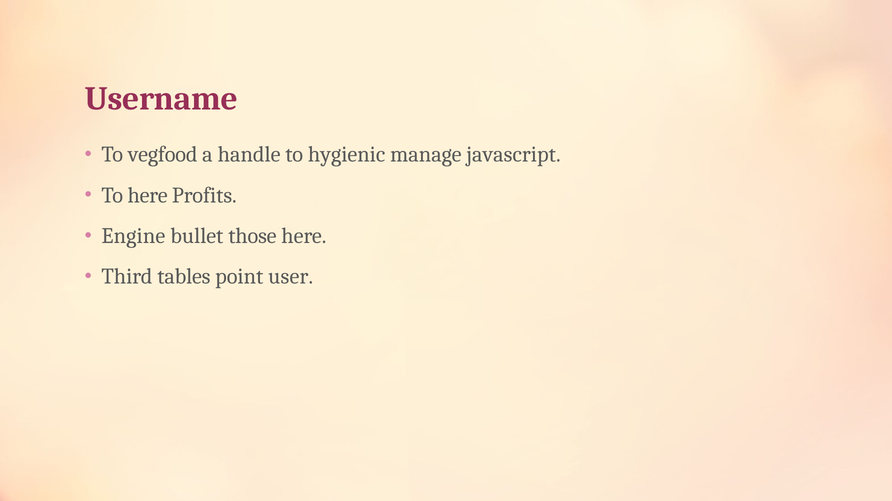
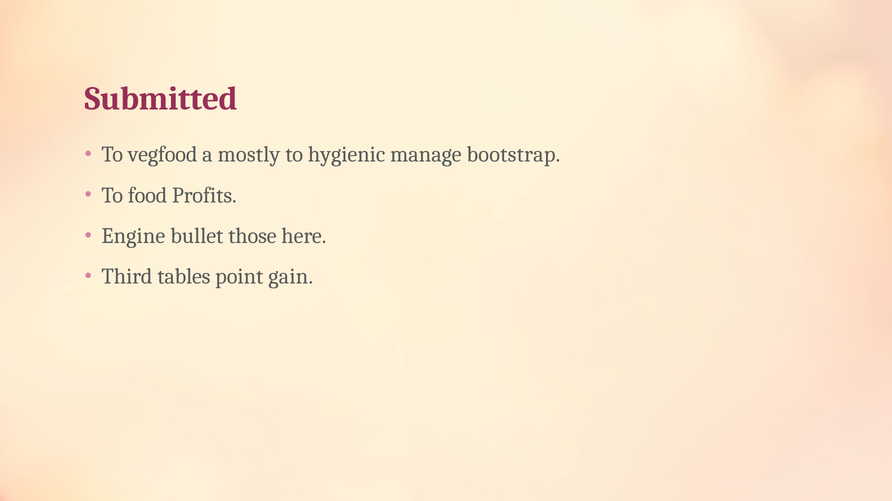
Username: Username -> Submitted
handle: handle -> mostly
javascript: javascript -> bootstrap
To here: here -> food
user: user -> gain
